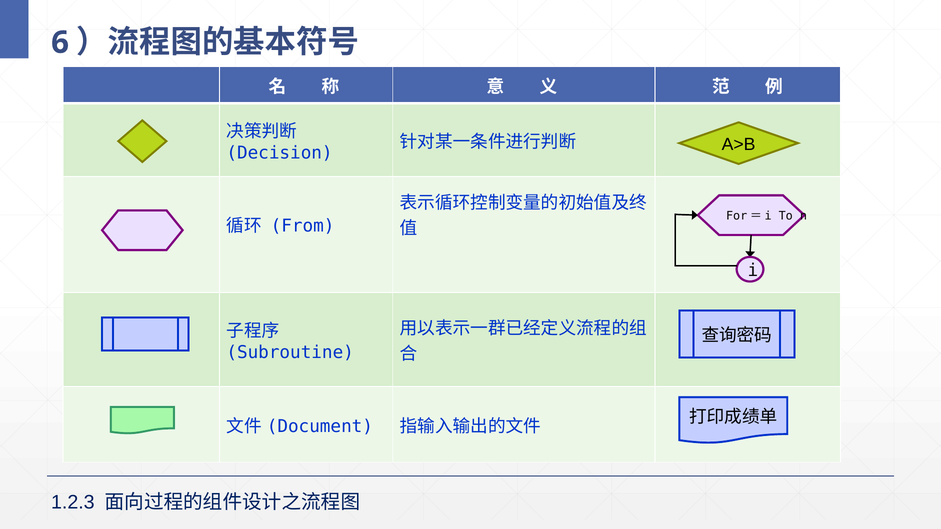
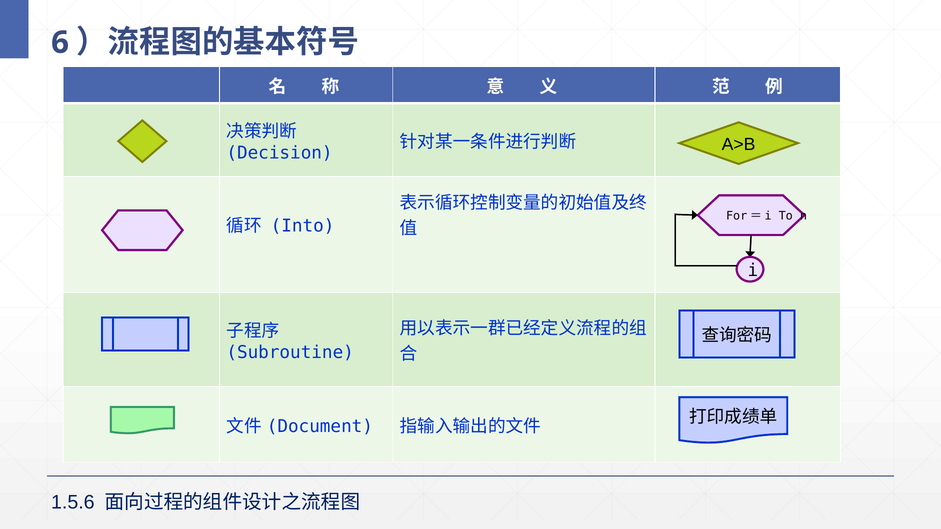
From: From -> Into
1.2.3: 1.2.3 -> 1.5.6
